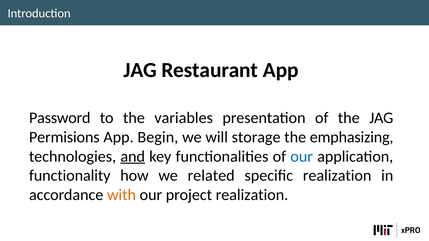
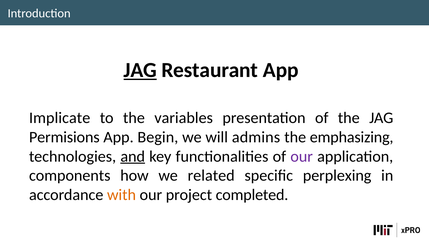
JAG at (140, 70) underline: none -> present
Password: Password -> Implicate
storage: storage -> admins
our at (302, 157) colour: blue -> purple
functionality: functionality -> components
specific realization: realization -> perplexing
project realization: realization -> completed
